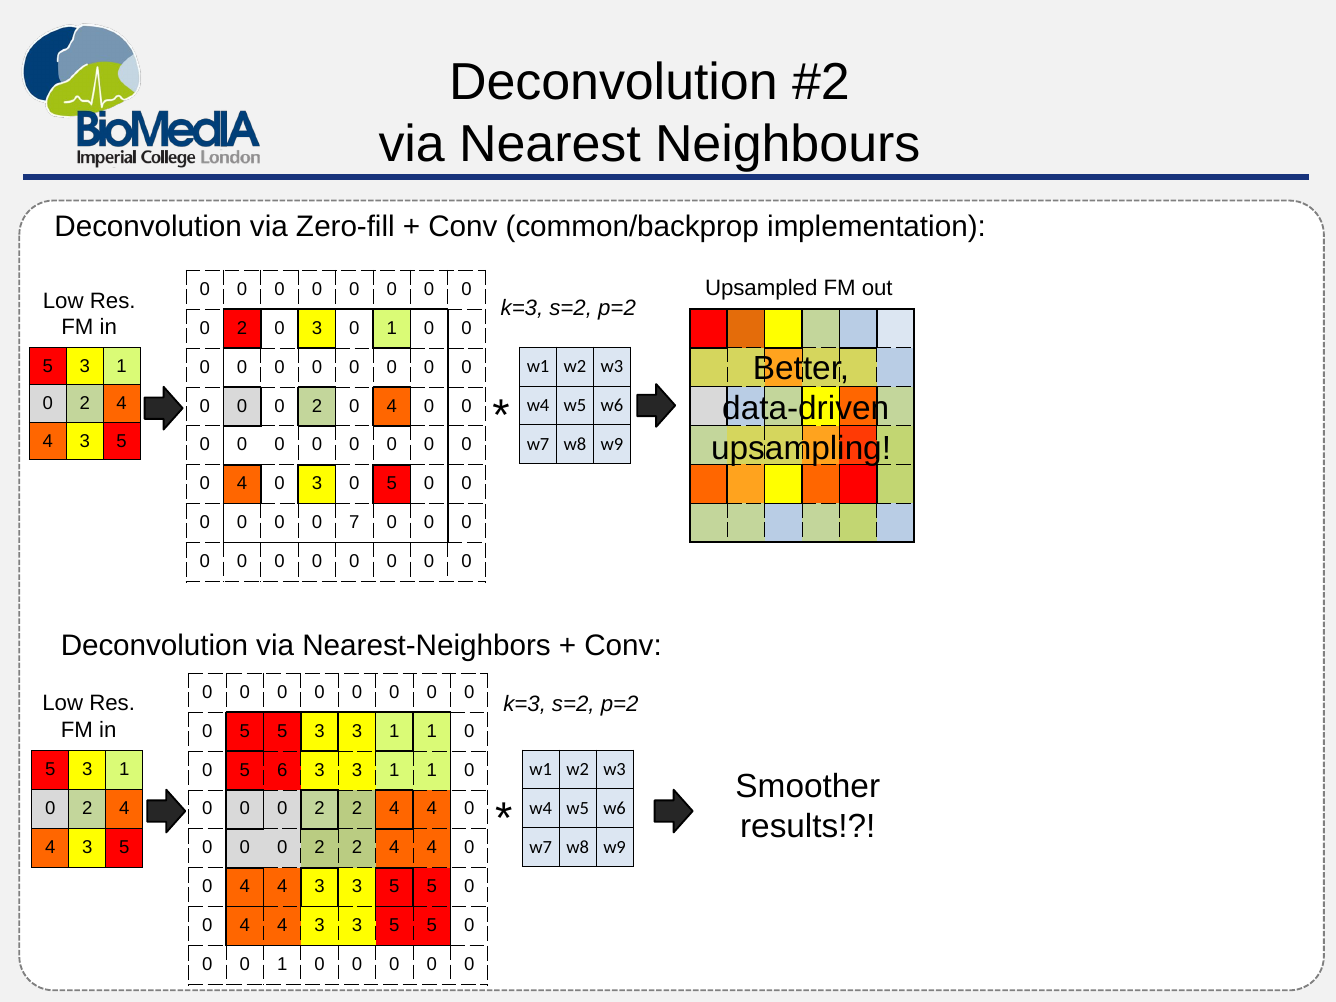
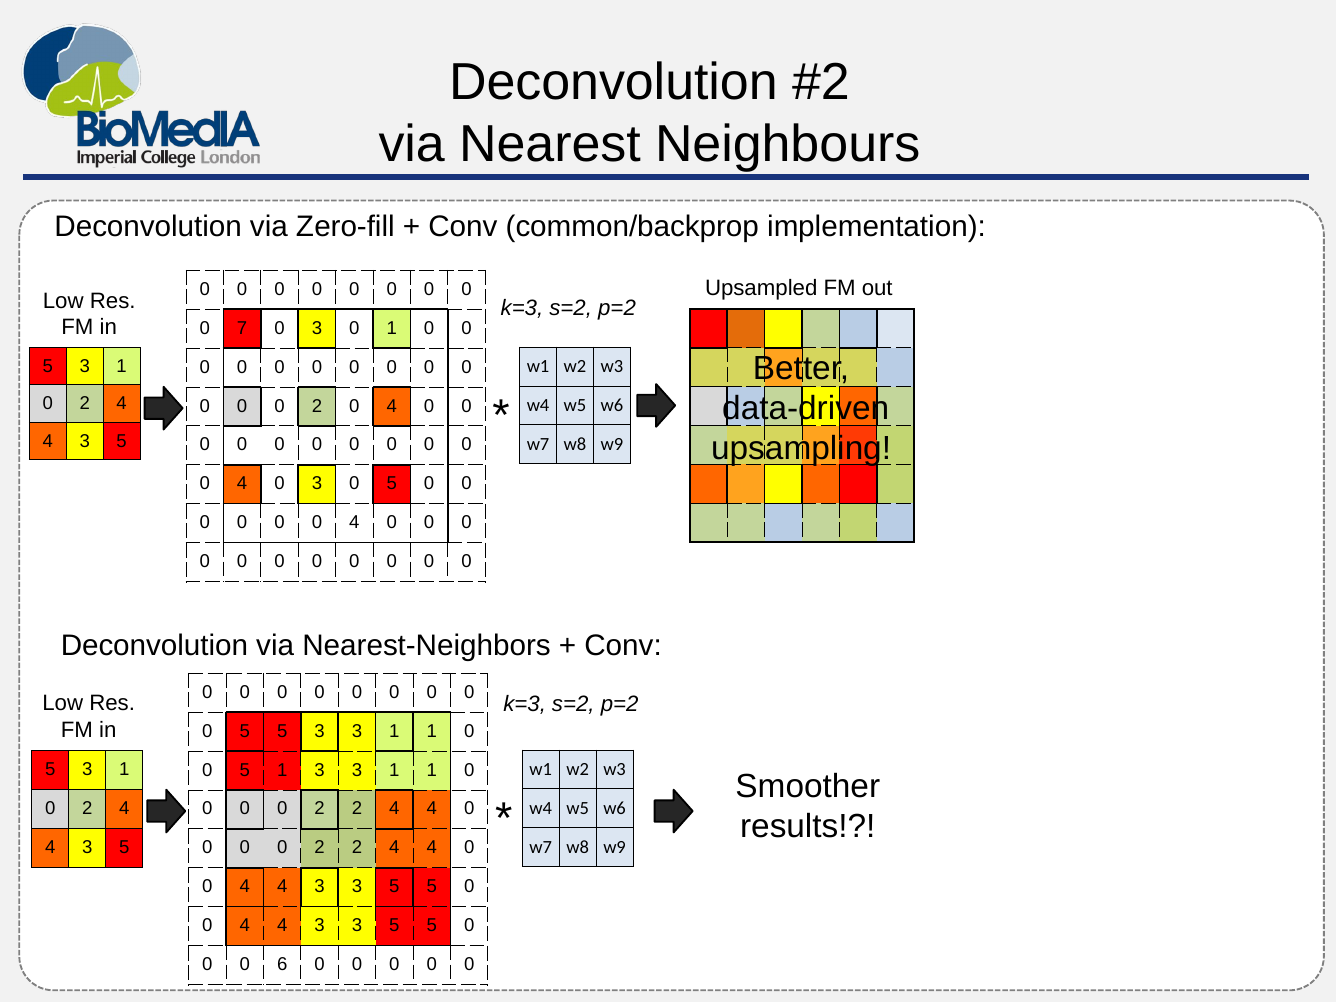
2 at (242, 328): 2 -> 7
7 at (354, 522): 7 -> 4
5 6: 6 -> 1
0 0 1: 1 -> 6
